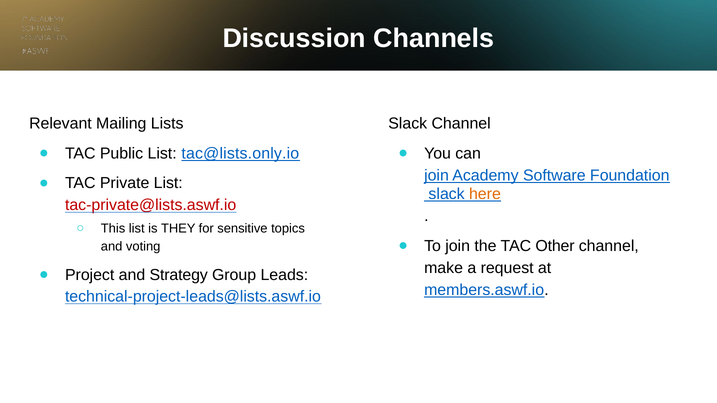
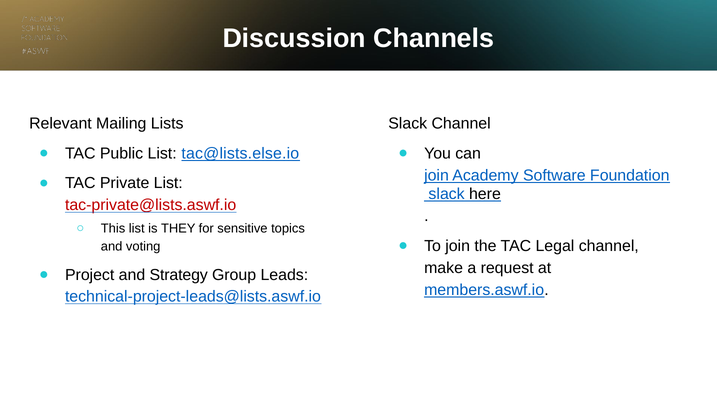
tac@lists.only.io: tac@lists.only.io -> tac@lists.else.io
here colour: orange -> black
Other: Other -> Legal
